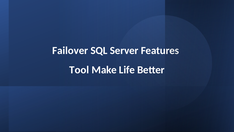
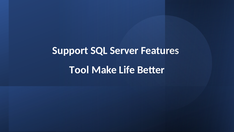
Failover: Failover -> Support
